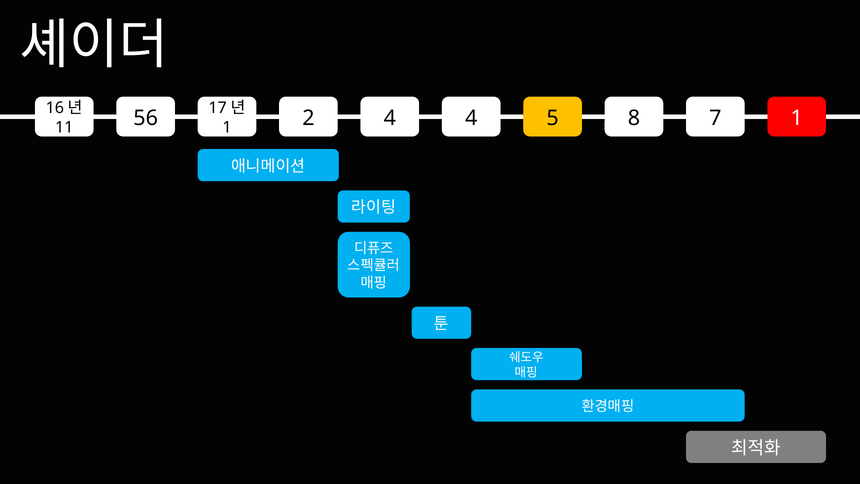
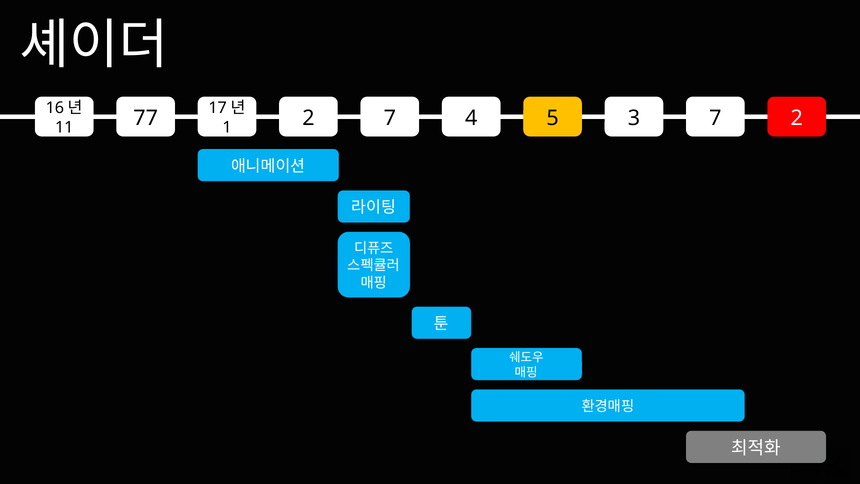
2 4: 4 -> 7
8: 8 -> 3
5 1: 1 -> 2
56: 56 -> 77
